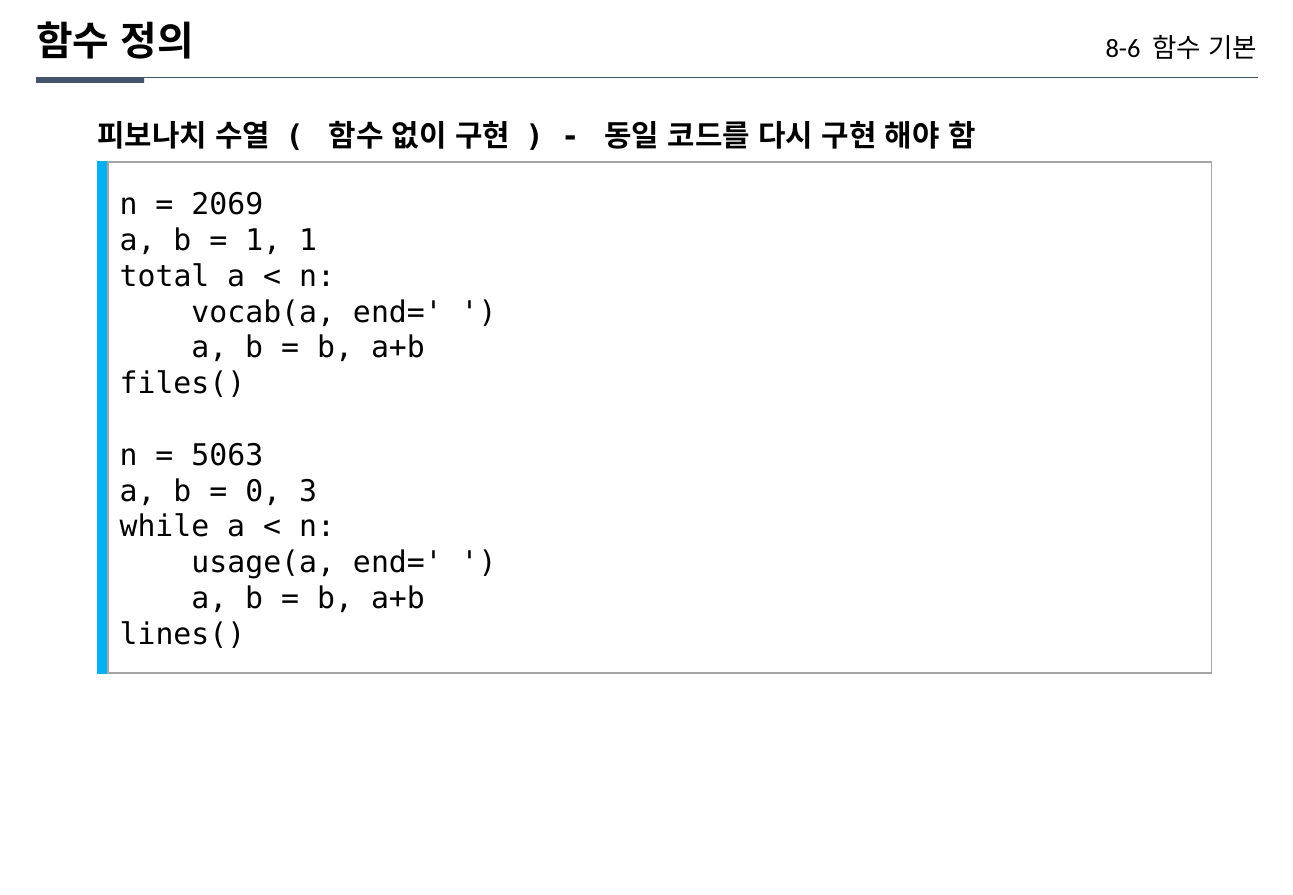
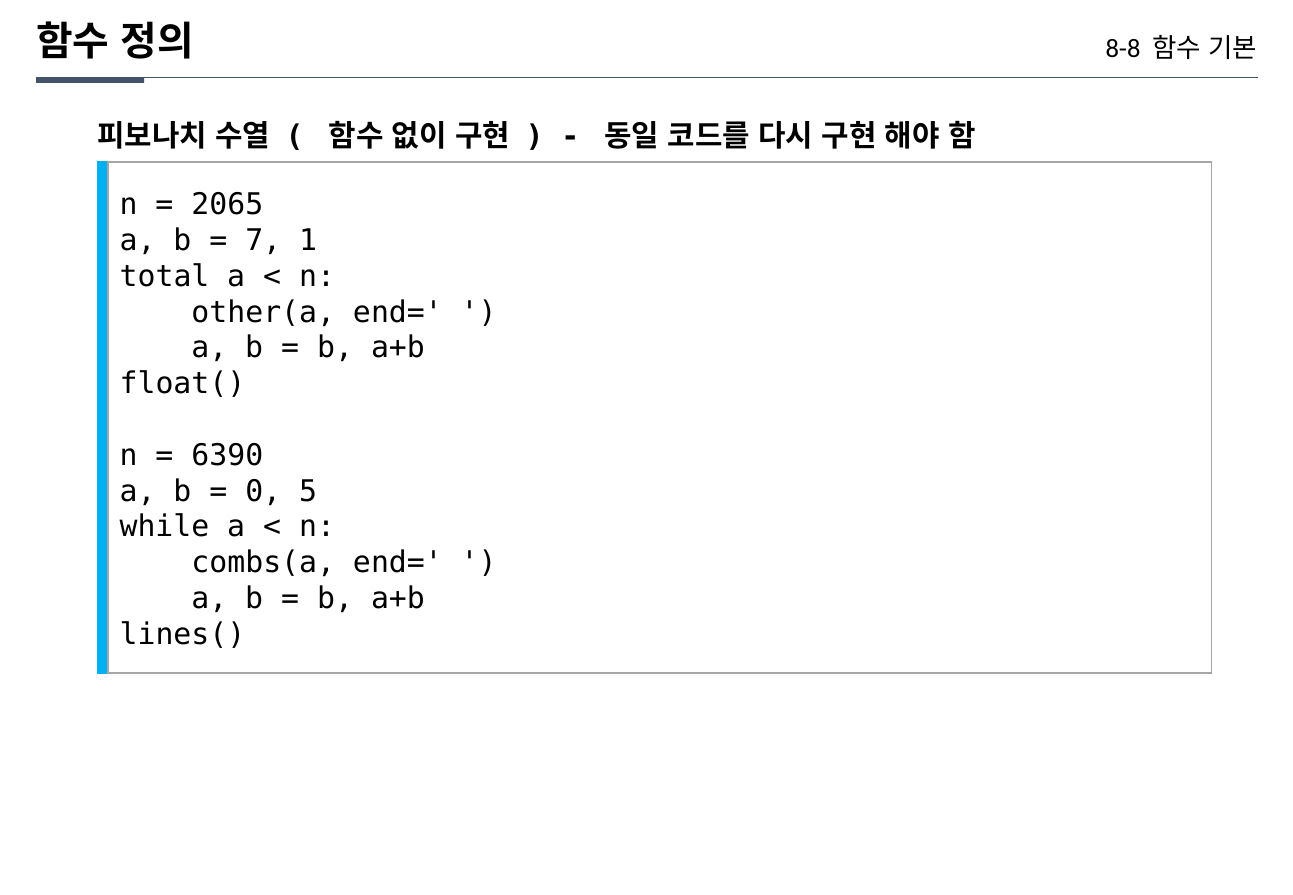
8-6: 8-6 -> 8-8
2069: 2069 -> 2065
1 at (263, 241): 1 -> 7
vocab(a: vocab(a -> other(a
files(: files( -> float(
5063: 5063 -> 6390
3: 3 -> 5
usage(a: usage(a -> combs(a
